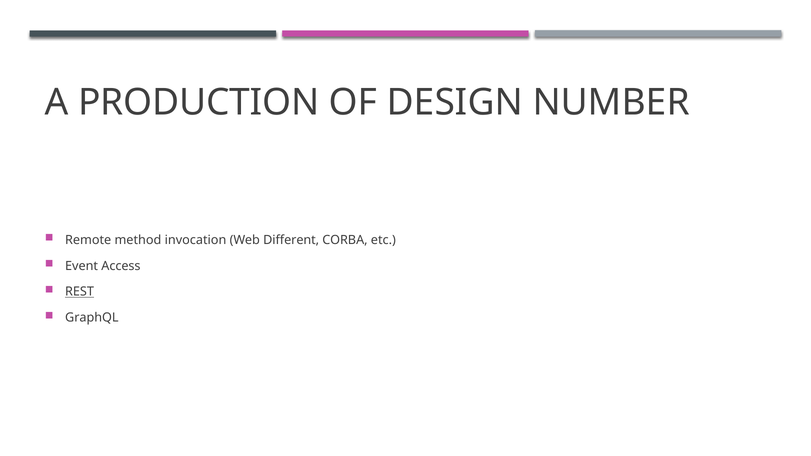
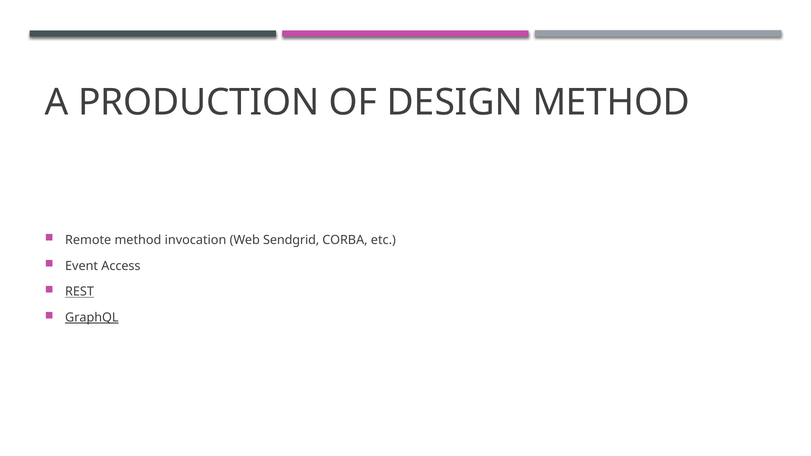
DESIGN NUMBER: NUMBER -> METHOD
Different: Different -> Sendgrid
GraphQL underline: none -> present
